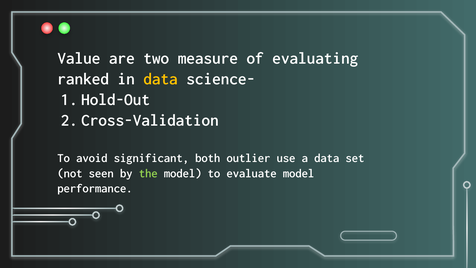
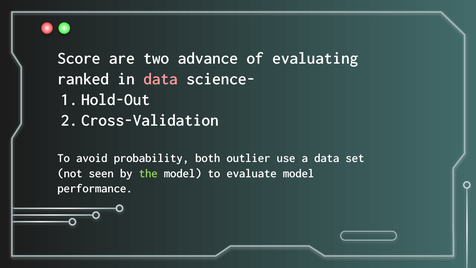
Value: Value -> Score
measure: measure -> advance
data at (161, 79) colour: yellow -> pink
significant: significant -> probability
